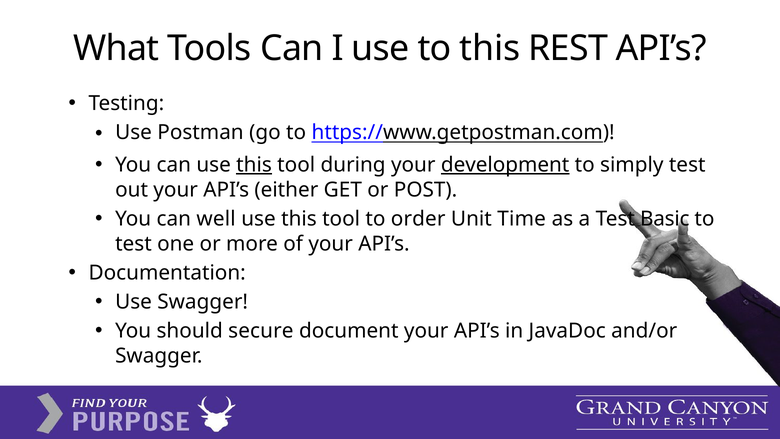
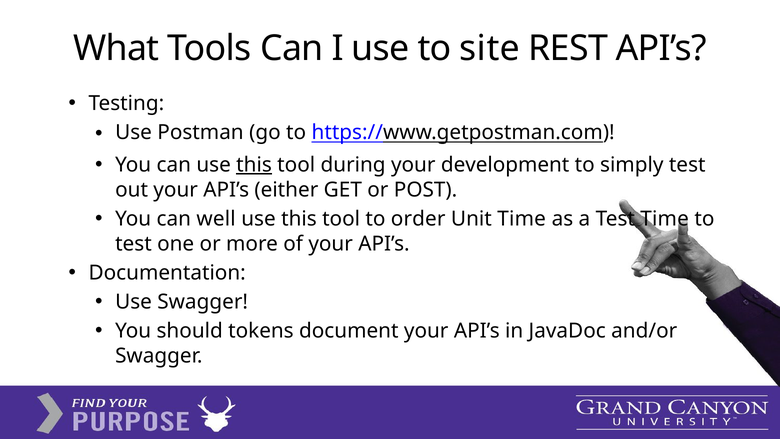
to this: this -> site
development underline: present -> none
Test Basic: Basic -> Time
secure: secure -> tokens
